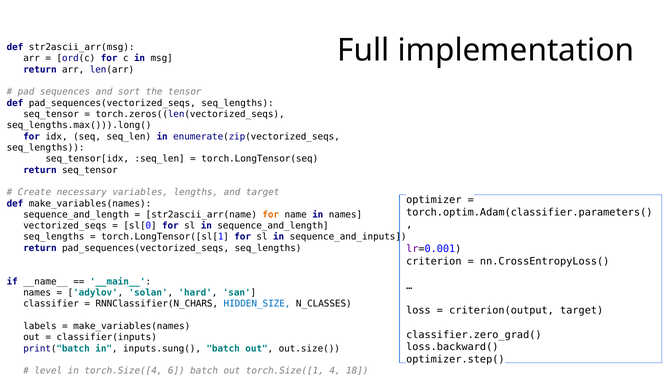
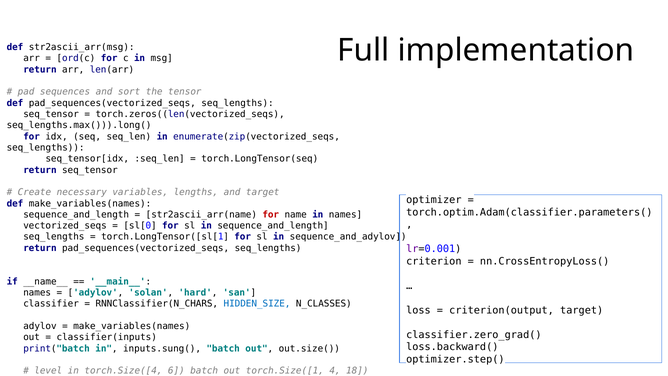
for at (271, 214) colour: orange -> red
sequence_and_inputs: sequence_and_inputs -> sequence_and_adylov
labels at (40, 326): labels -> adylov
